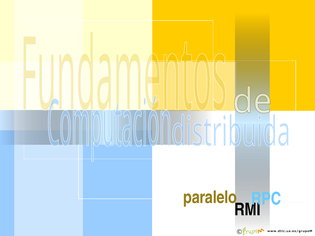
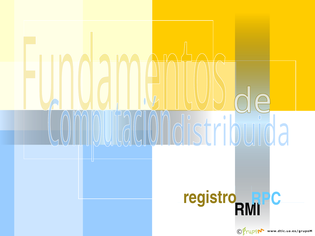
paralelo: paralelo -> registro
